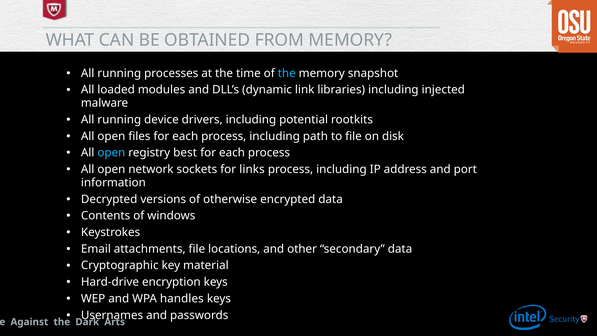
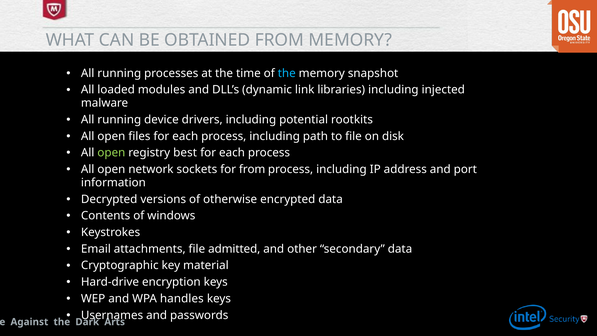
open at (111, 153) colour: light blue -> light green
for links: links -> from
locations: locations -> admitted
